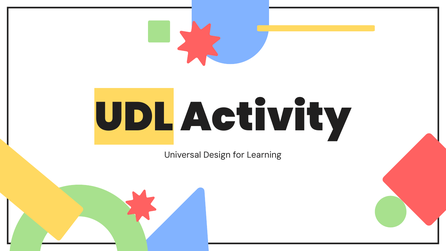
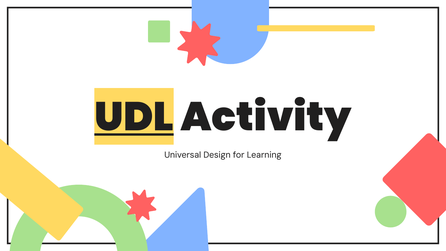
UDL underline: none -> present
